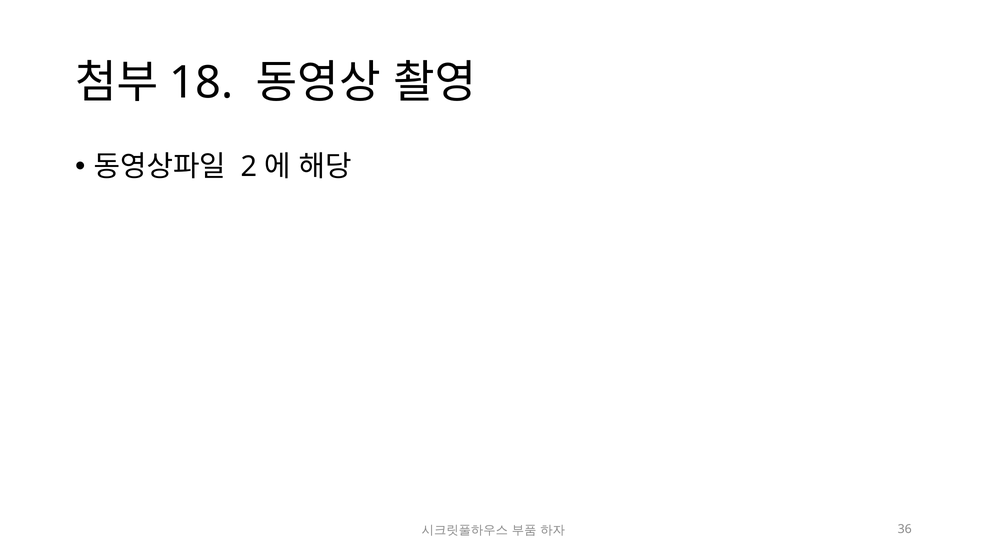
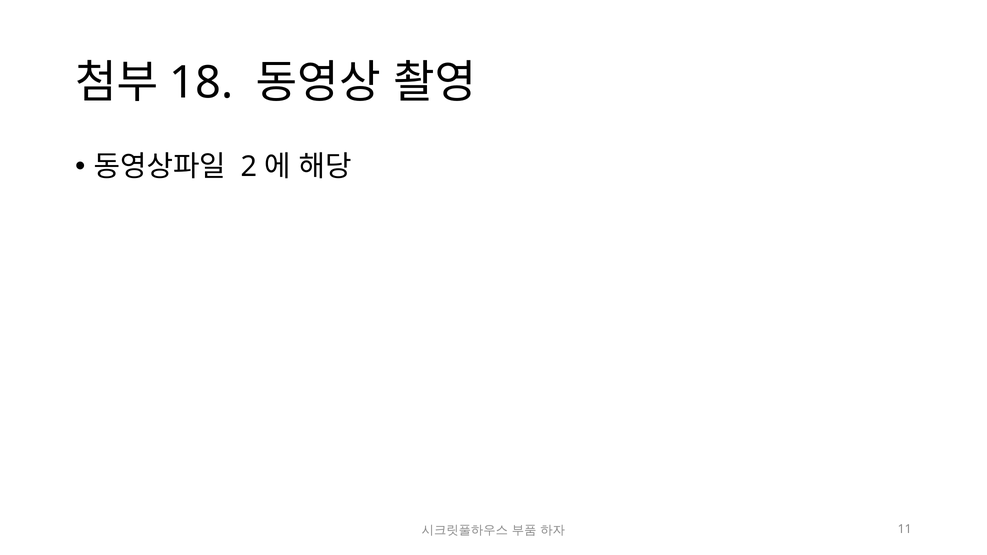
36: 36 -> 11
